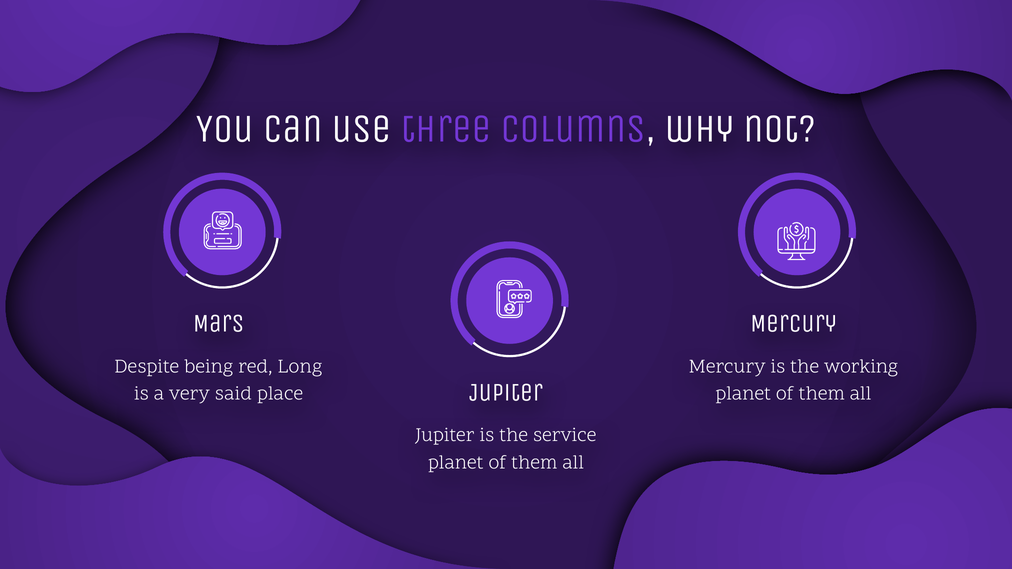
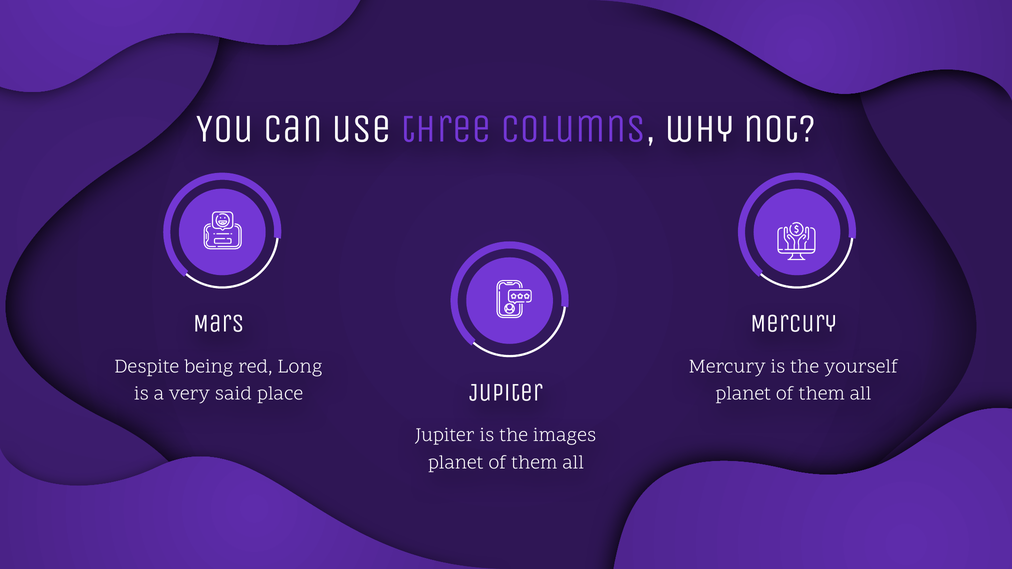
working: working -> yourself
service: service -> images
